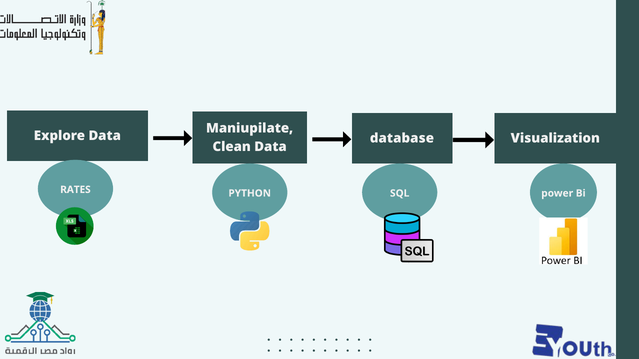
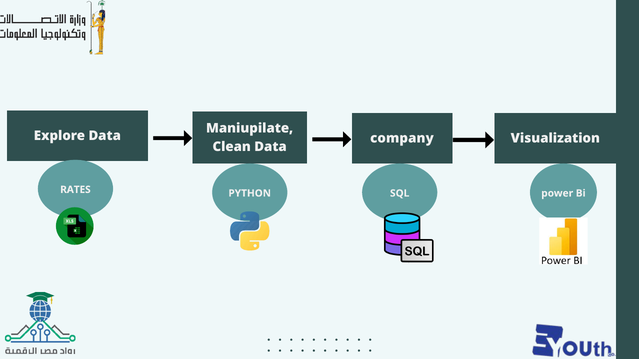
database: database -> company
